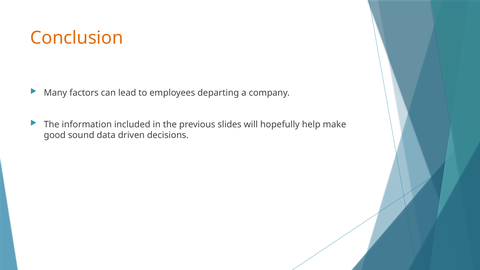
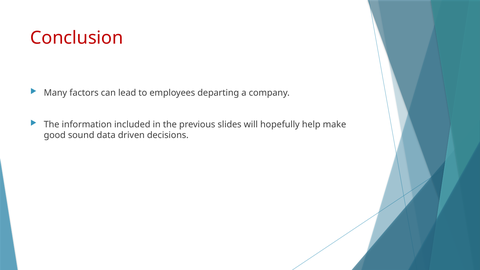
Conclusion colour: orange -> red
